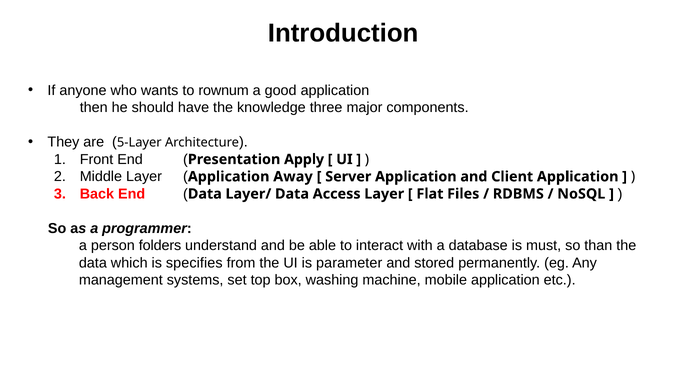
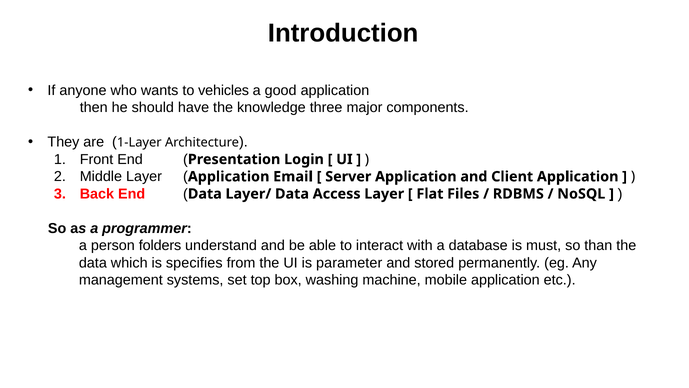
rownum: rownum -> vehicles
5-Layer: 5-Layer -> 1-Layer
Apply: Apply -> Login
Away: Away -> Email
